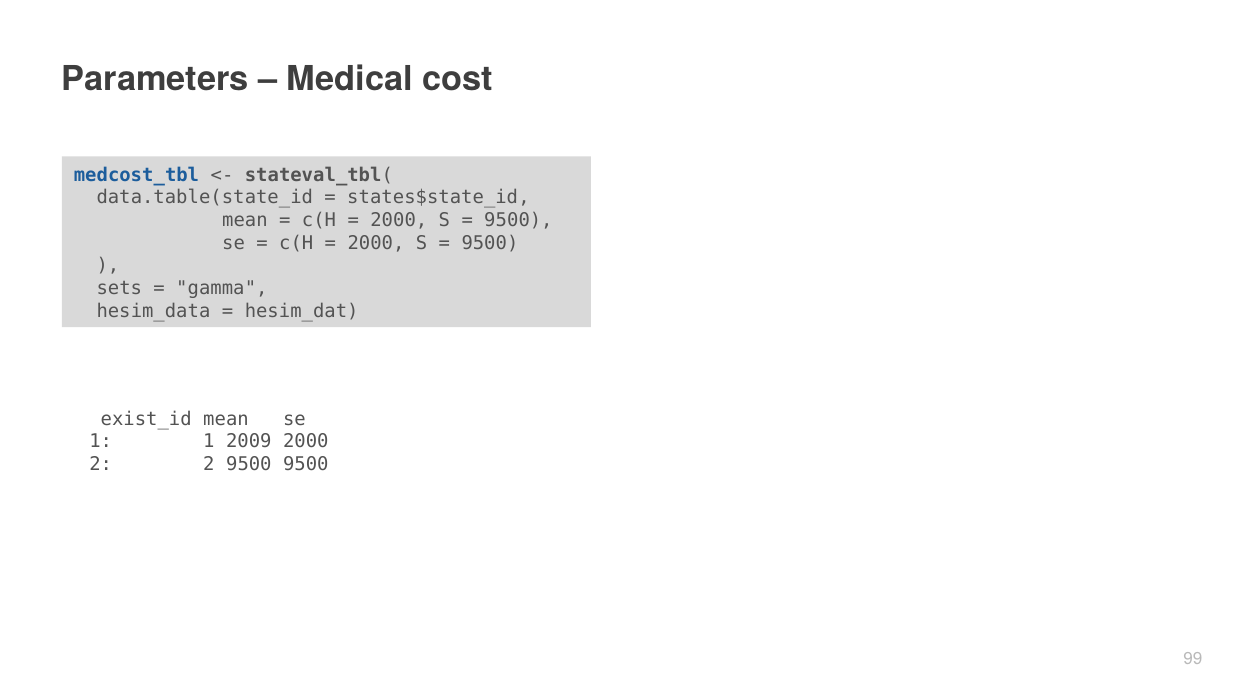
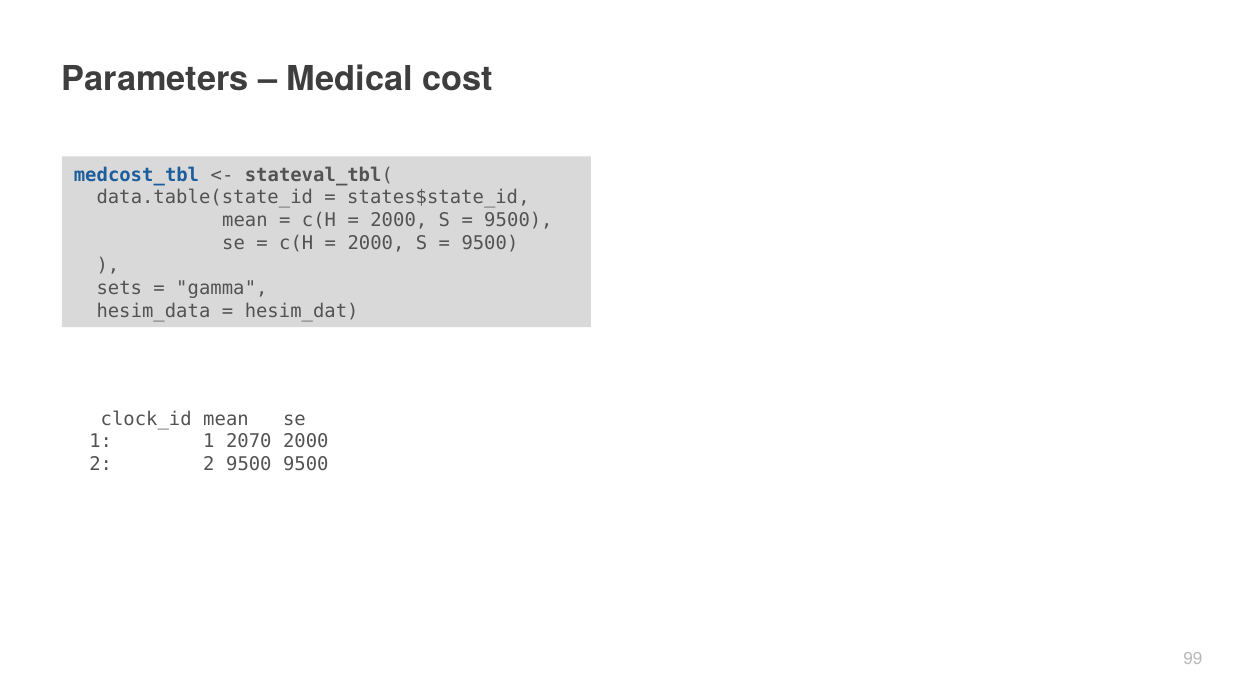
exist_id: exist_id -> clock_id
2009: 2009 -> 2070
